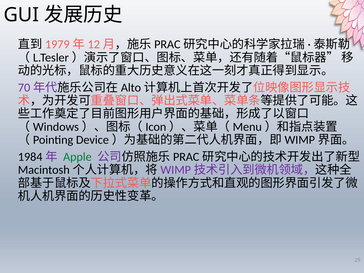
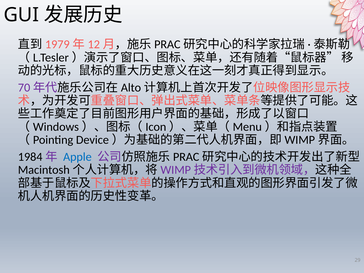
Apple colour: green -> blue
